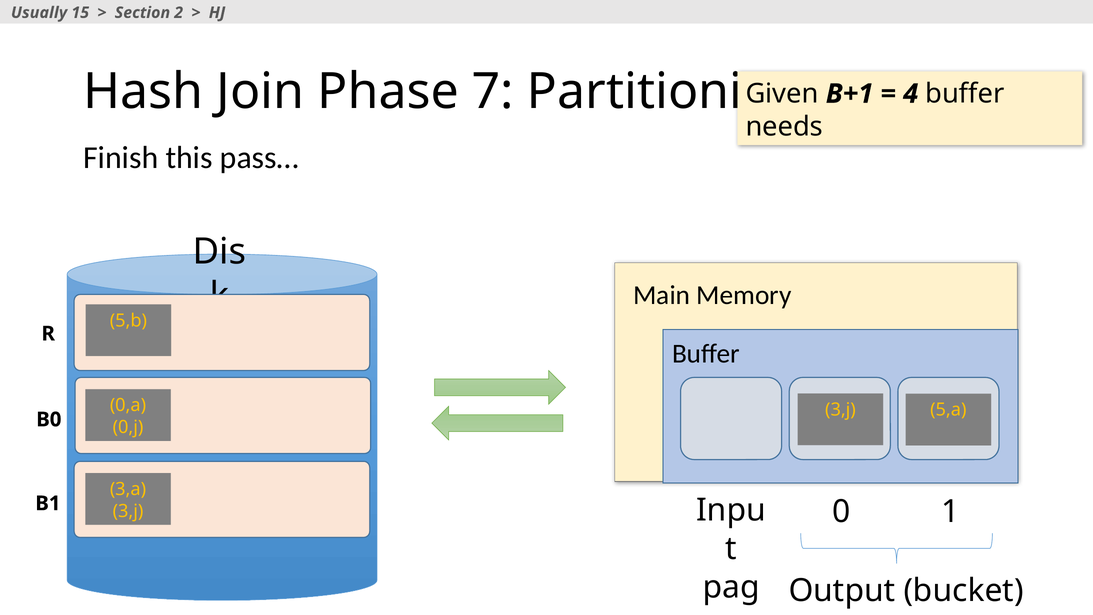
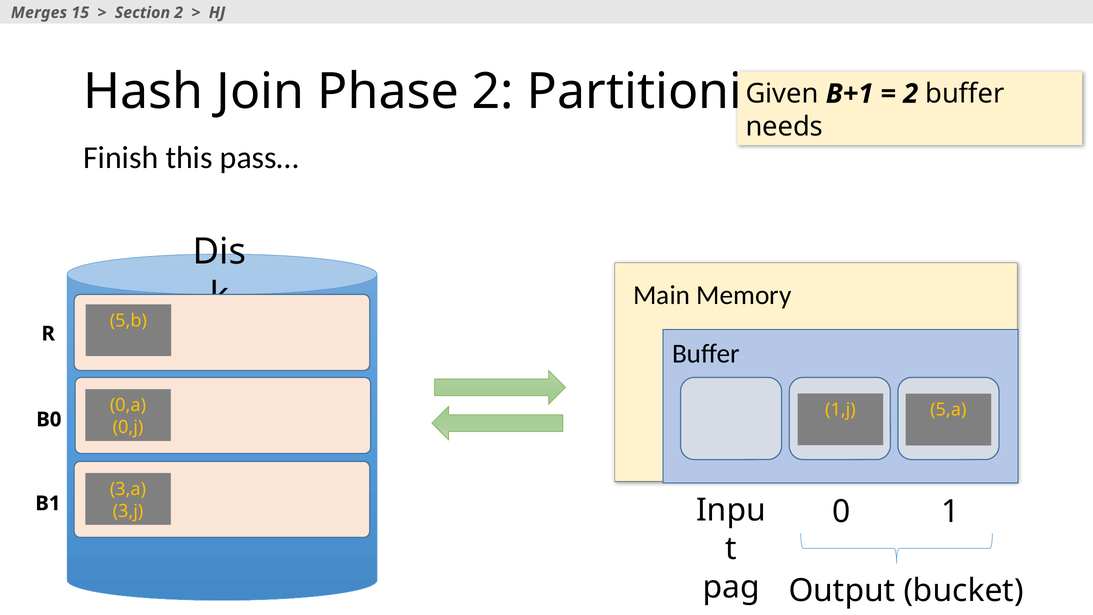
Usually: Usually -> Merges
Phase 7: 7 -> 2
4 at (911, 94): 4 -> 2
3,j at (840, 410): 3,j -> 1,j
